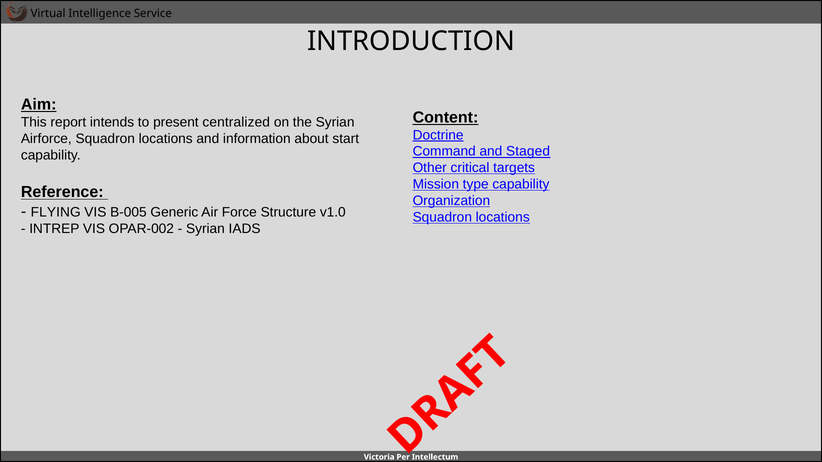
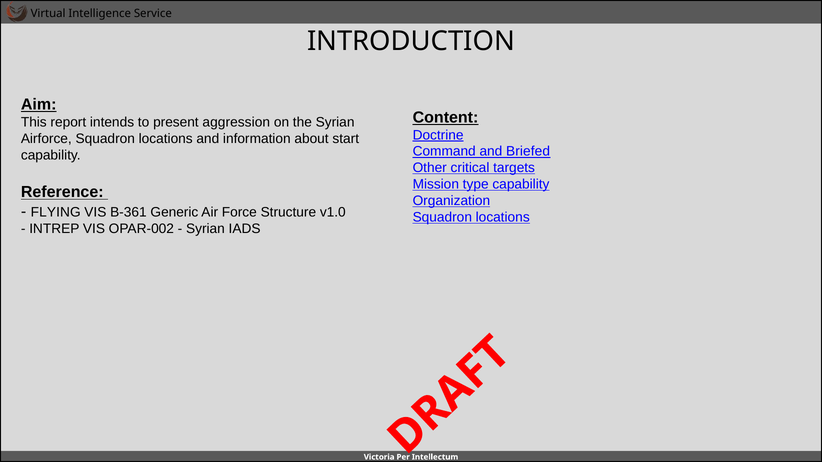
centralized: centralized -> aggression
Staged: Staged -> Briefed
B-005: B-005 -> B-361
